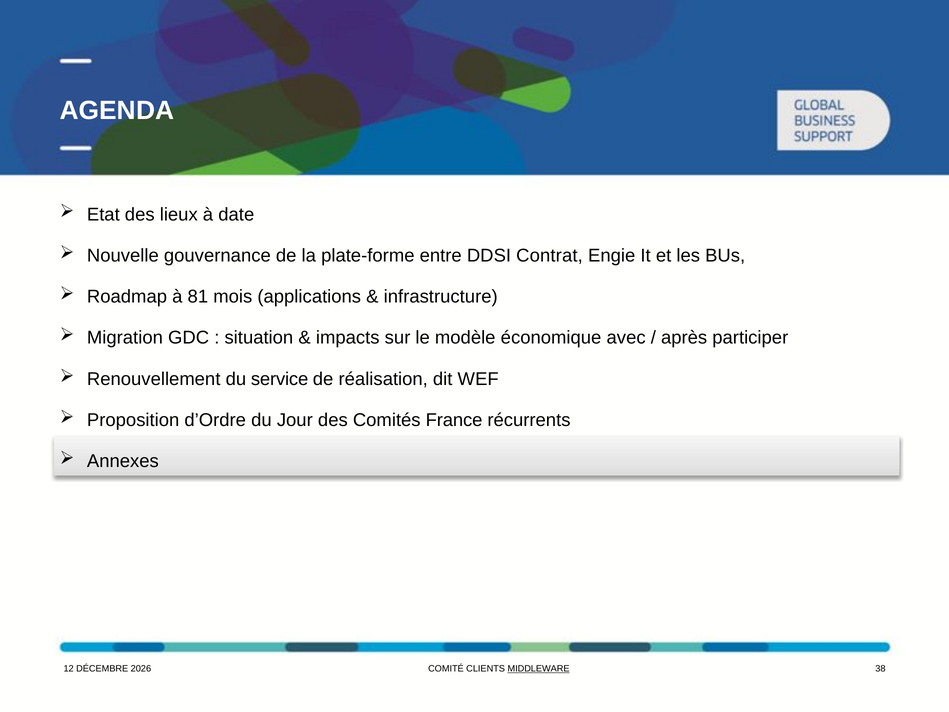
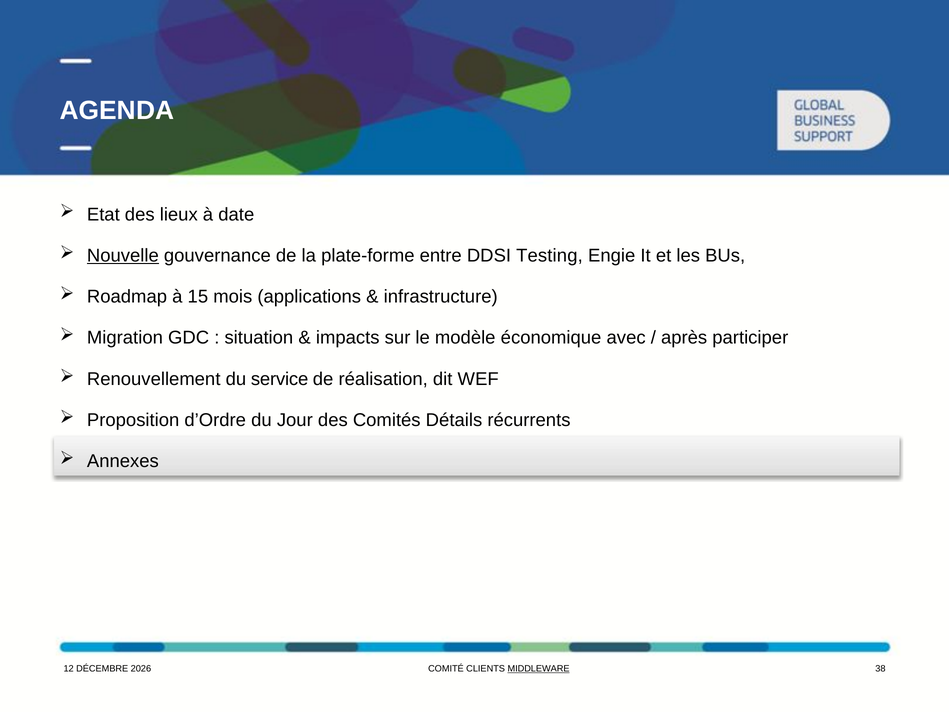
Nouvelle underline: none -> present
Contrat: Contrat -> Testing
81: 81 -> 15
France: France -> Détails
